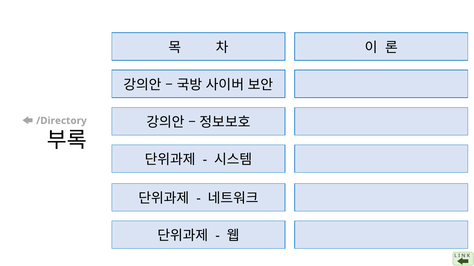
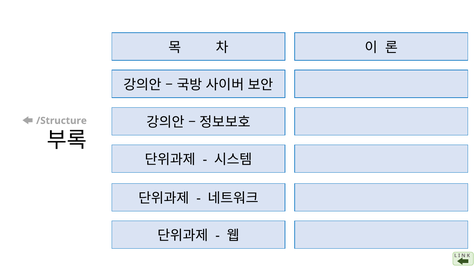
/Directory: /Directory -> /Structure
